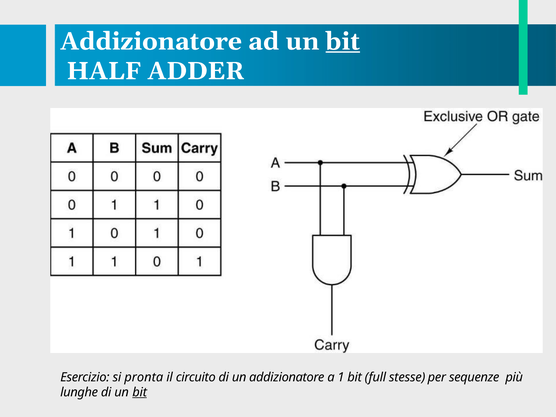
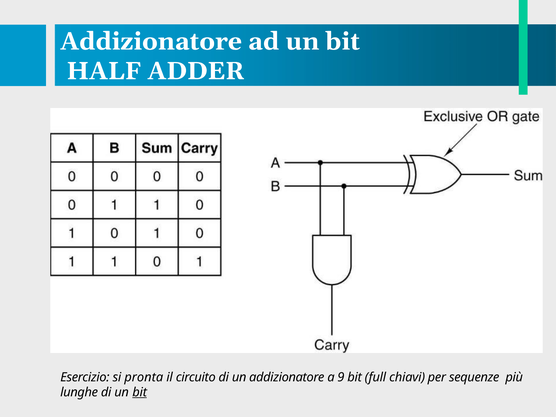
bit at (343, 41) underline: present -> none
1: 1 -> 9
stesse: stesse -> chiavi
